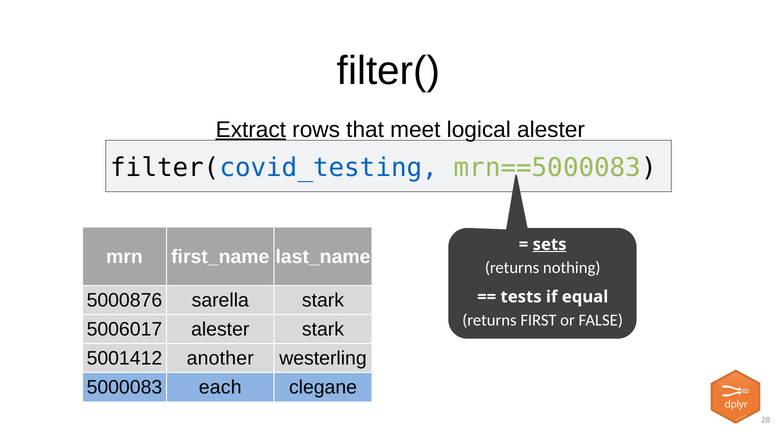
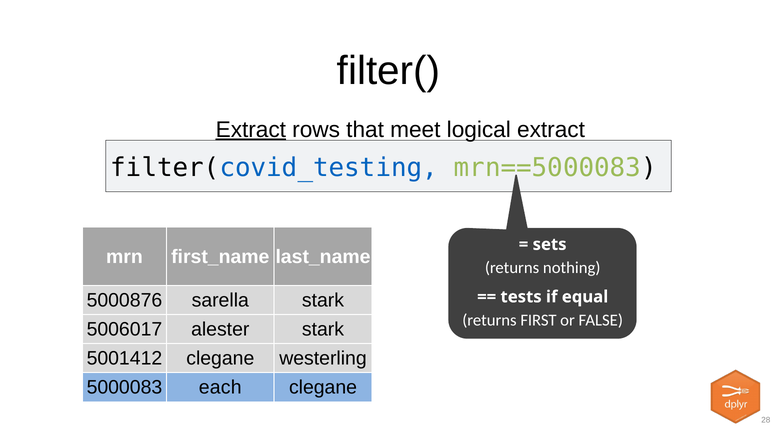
logical alester: alester -> extract
sets underline: present -> none
5001412 another: another -> clegane
